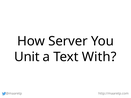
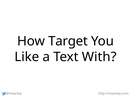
Server: Server -> Target
Unit: Unit -> Like
